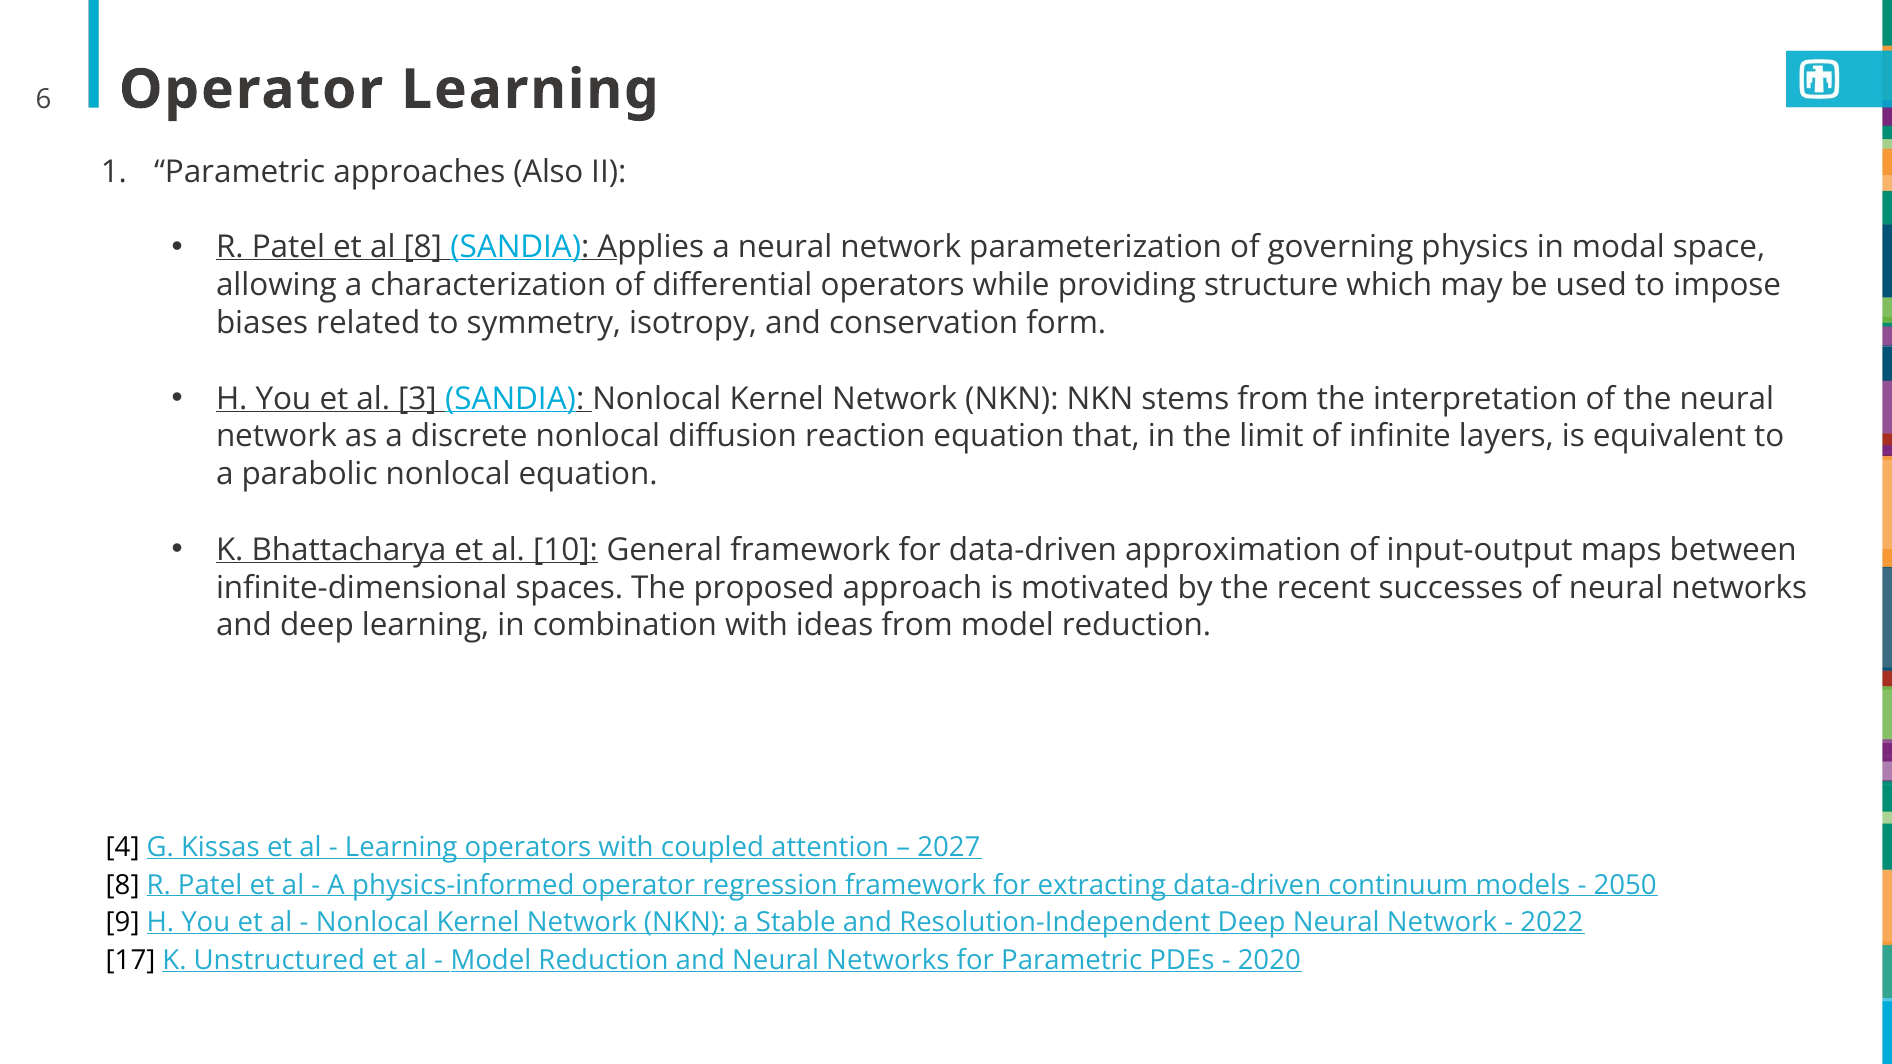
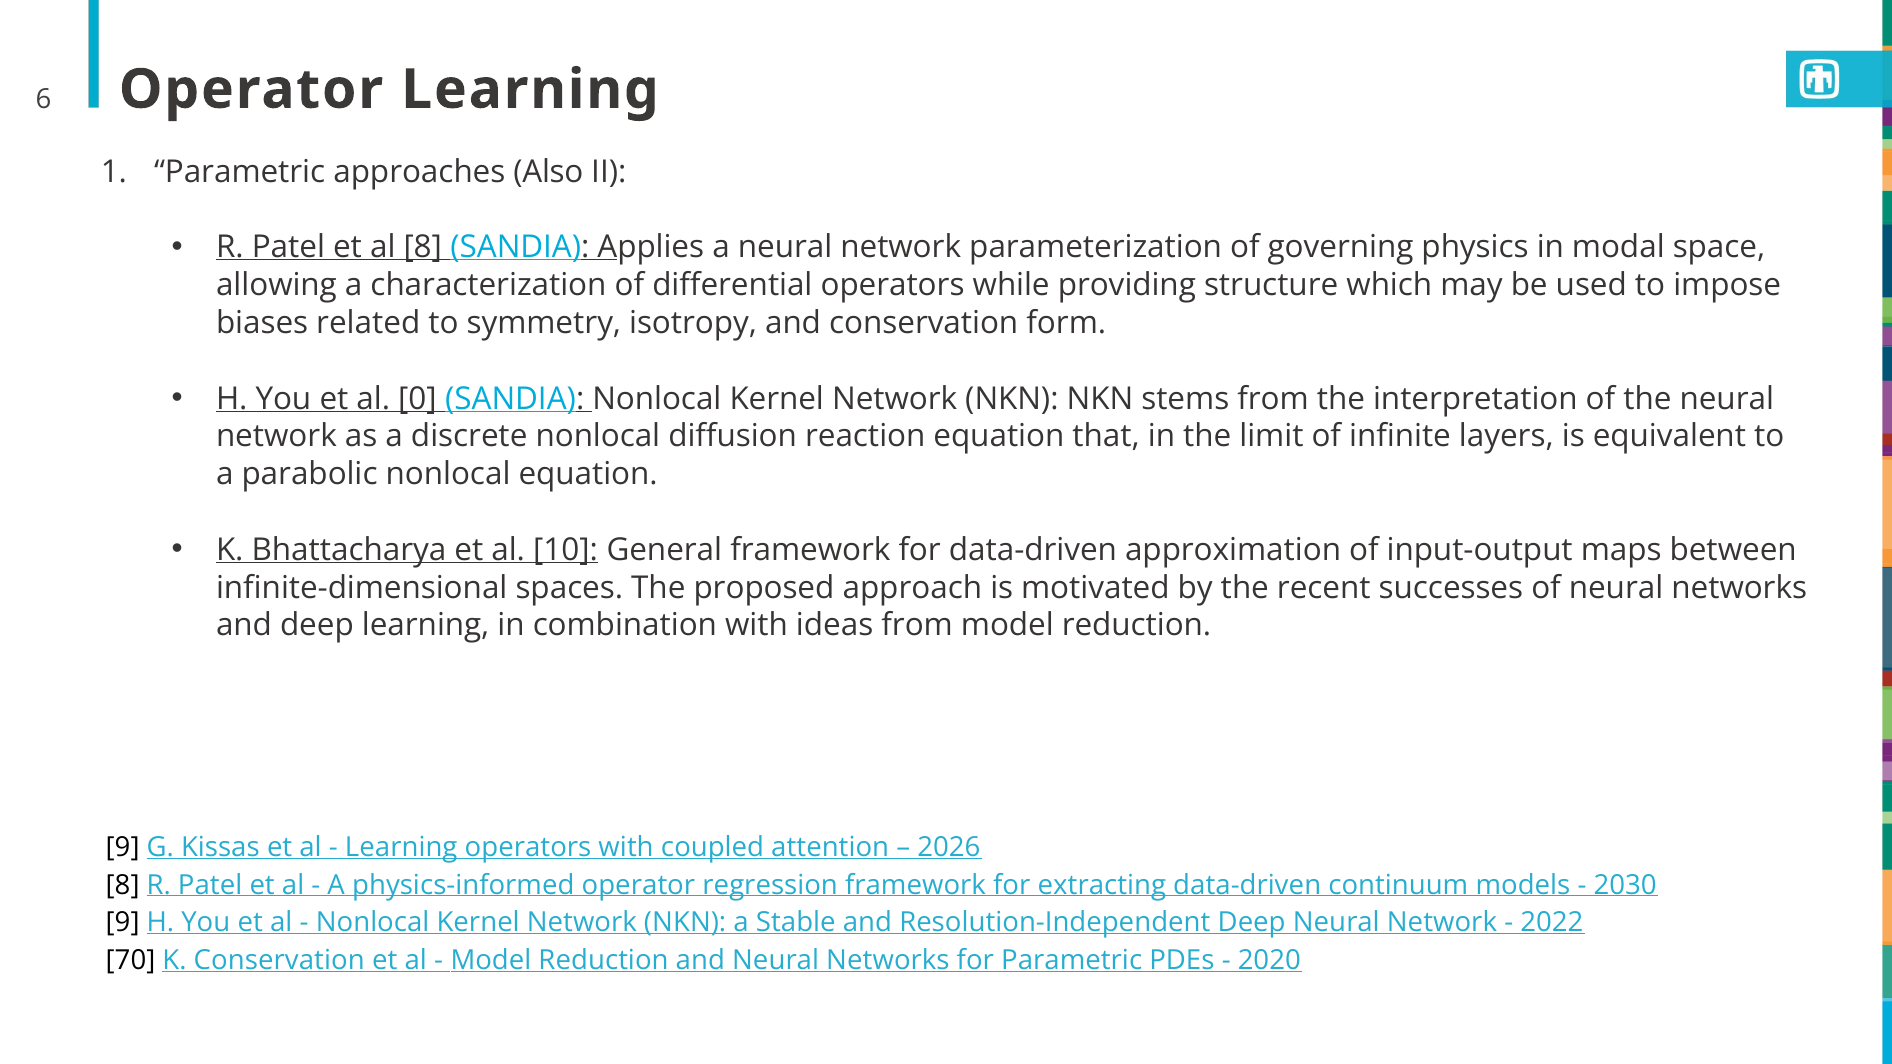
3: 3 -> 0
4 at (123, 848): 4 -> 9
2027: 2027 -> 2026
2050: 2050 -> 2030
17: 17 -> 70
K Unstructured: Unstructured -> Conservation
